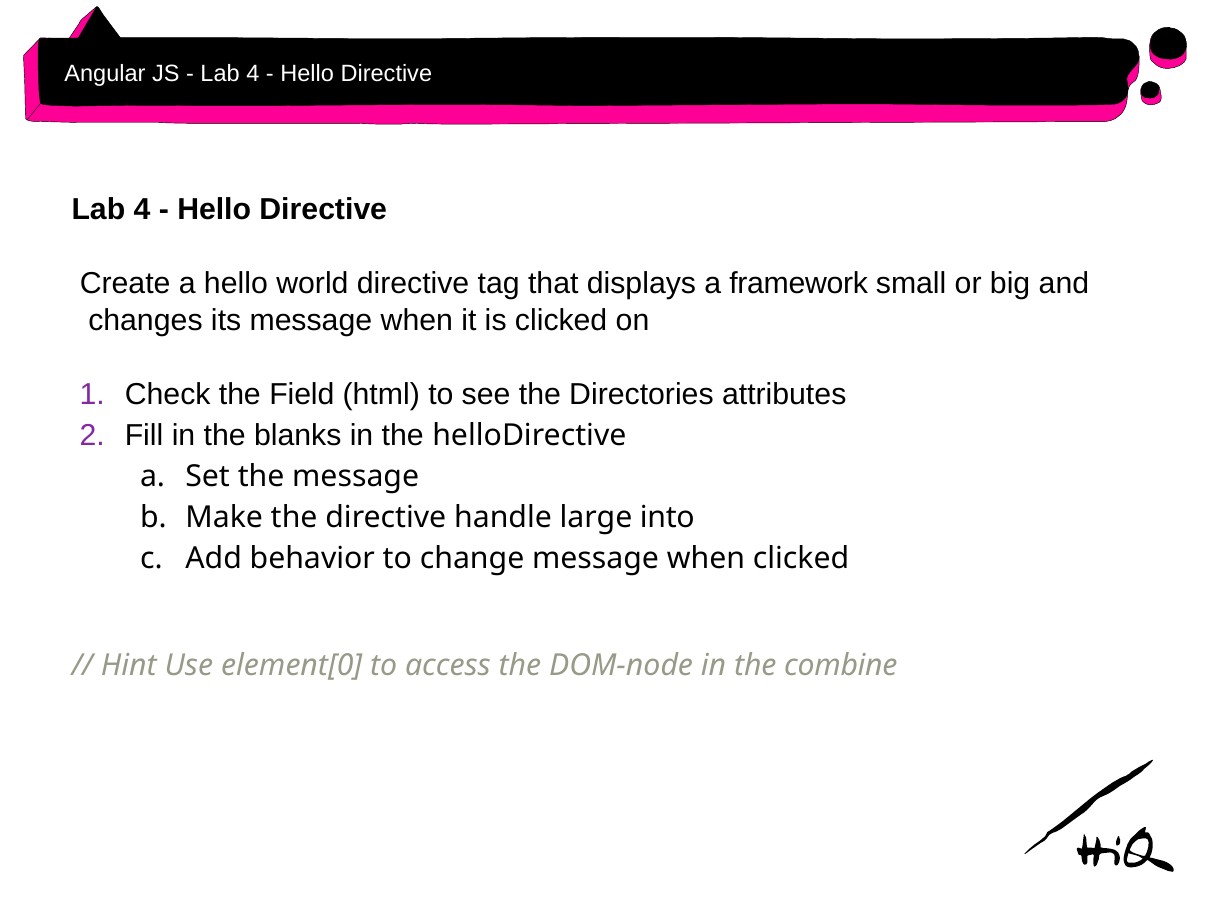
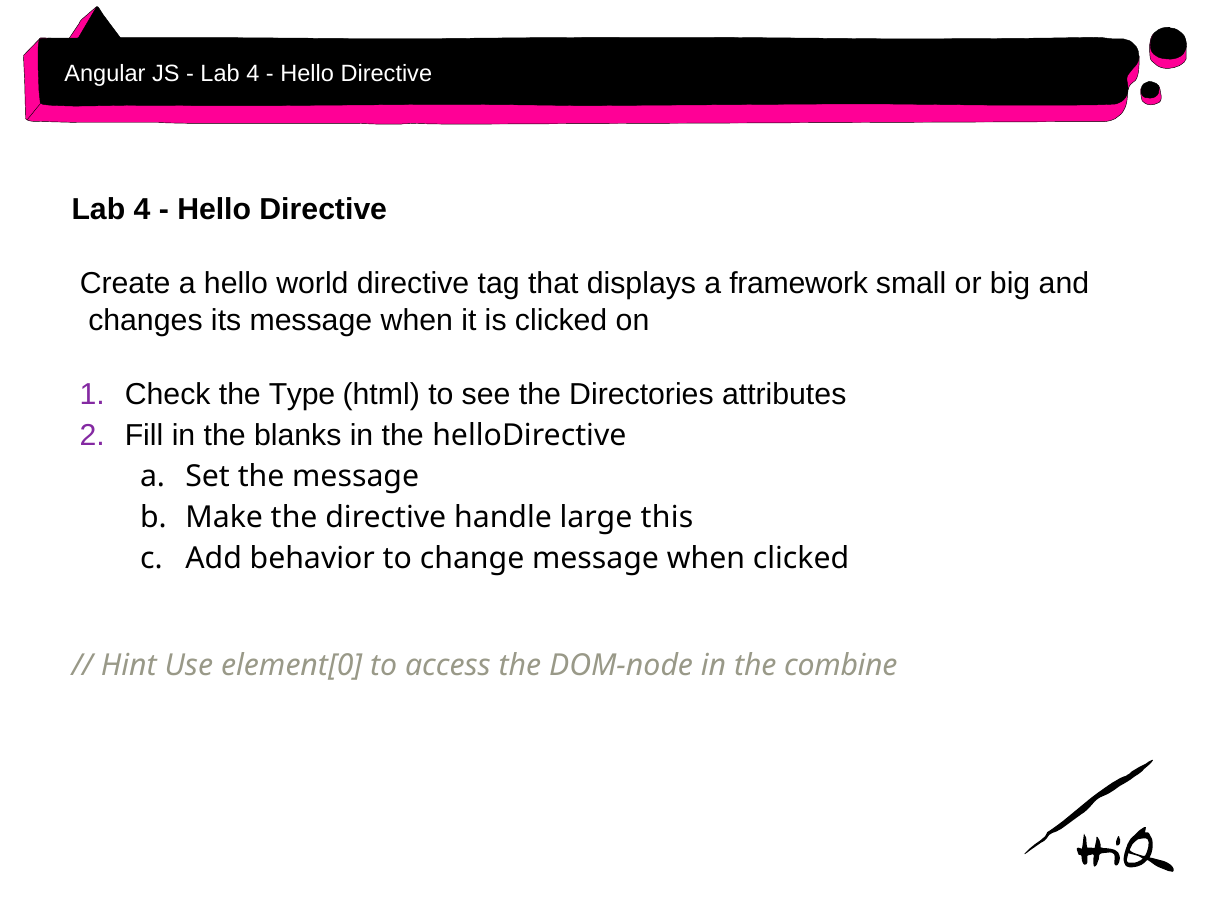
Field: Field -> Type
into: into -> this
